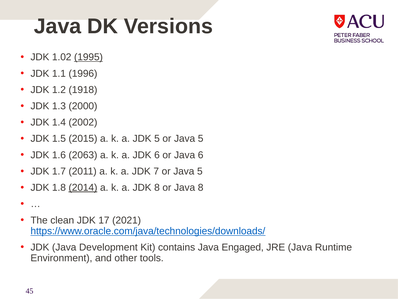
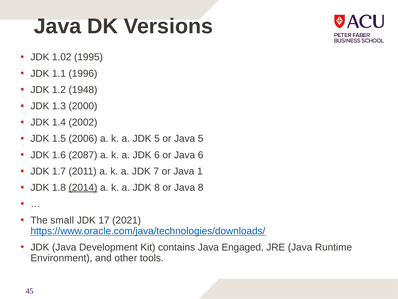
1995 underline: present -> none
1918: 1918 -> 1948
2015: 2015 -> 2006
2063: 2063 -> 2087
7 or Java 5: 5 -> 1
clean: clean -> small
